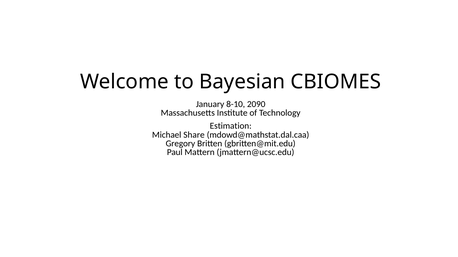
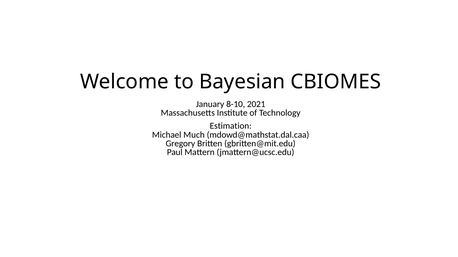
2090: 2090 -> 2021
Share: Share -> Much
